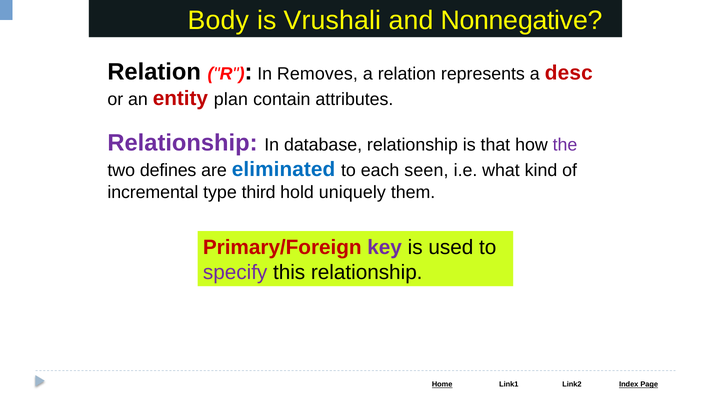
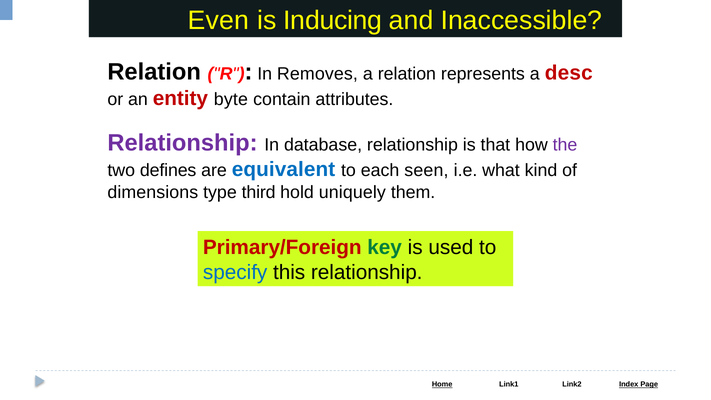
Body: Body -> Even
Vrushali: Vrushali -> Inducing
Nonnegative: Nonnegative -> Inaccessible
plan: plan -> byte
eliminated: eliminated -> equivalent
incremental: incremental -> dimensions
key colour: purple -> green
specify colour: purple -> blue
